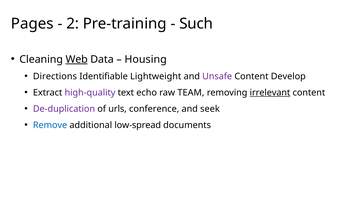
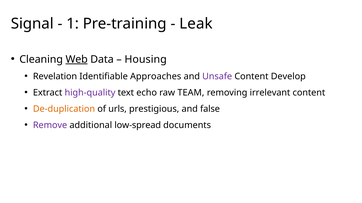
Pages: Pages -> Signal
2: 2 -> 1
Such: Such -> Leak
Directions: Directions -> Revelation
Lightweight: Lightweight -> Approaches
irrelevant underline: present -> none
De-duplication colour: purple -> orange
conference: conference -> prestigious
seek: seek -> false
Remove colour: blue -> purple
